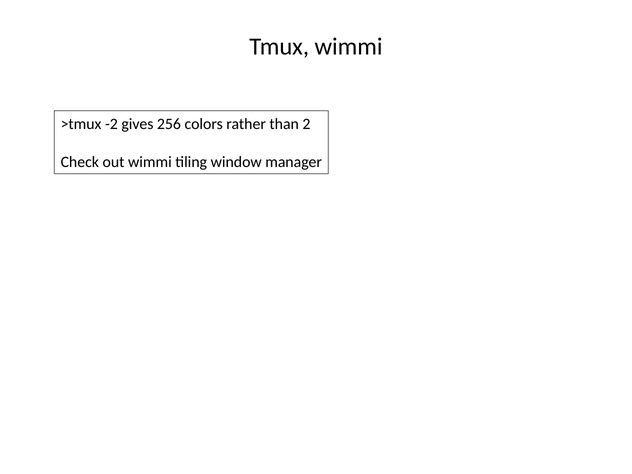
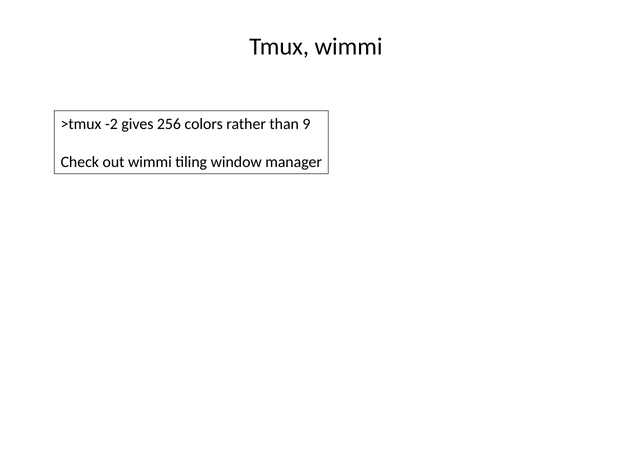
2: 2 -> 9
